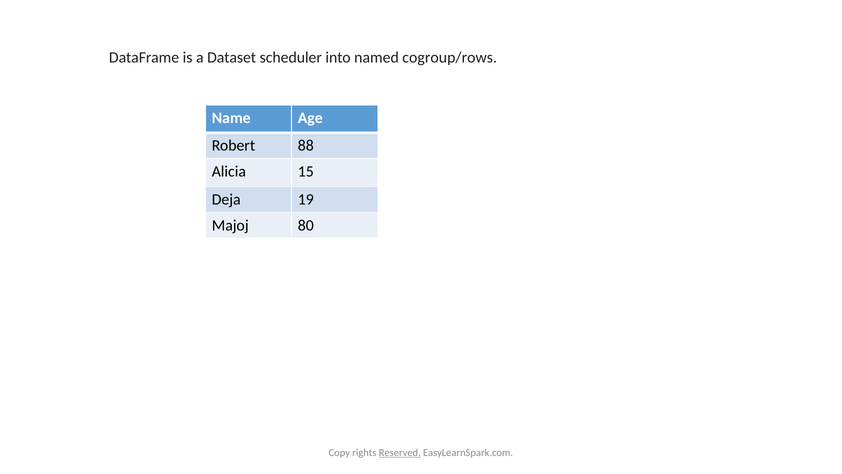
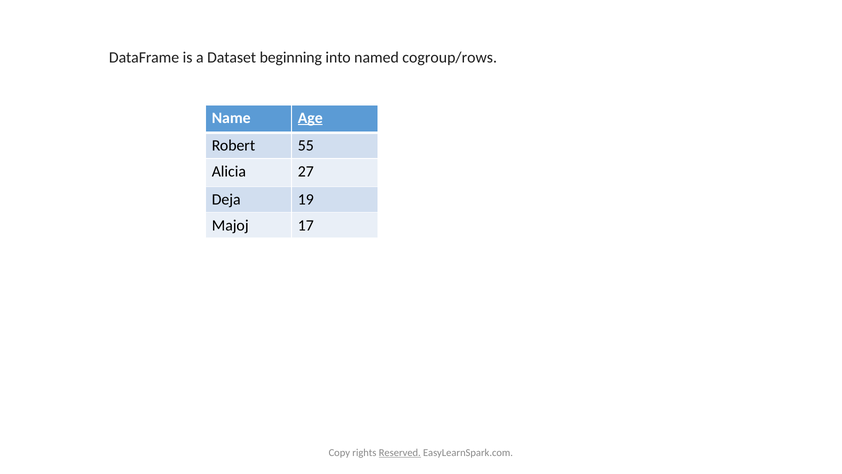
scheduler: scheduler -> beginning
Age underline: none -> present
88: 88 -> 55
15: 15 -> 27
80: 80 -> 17
